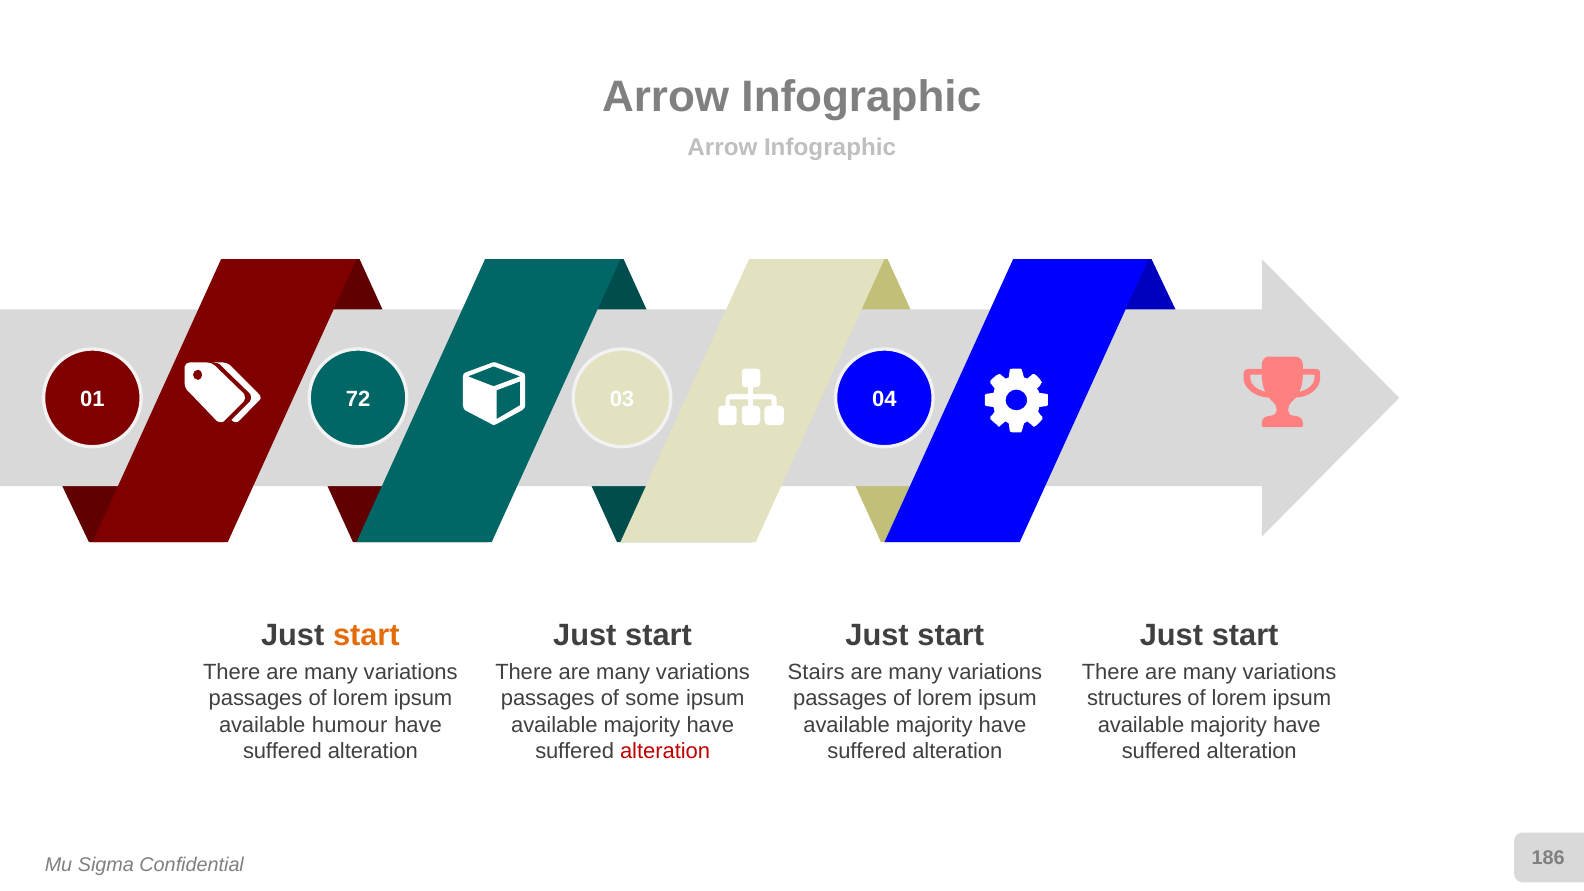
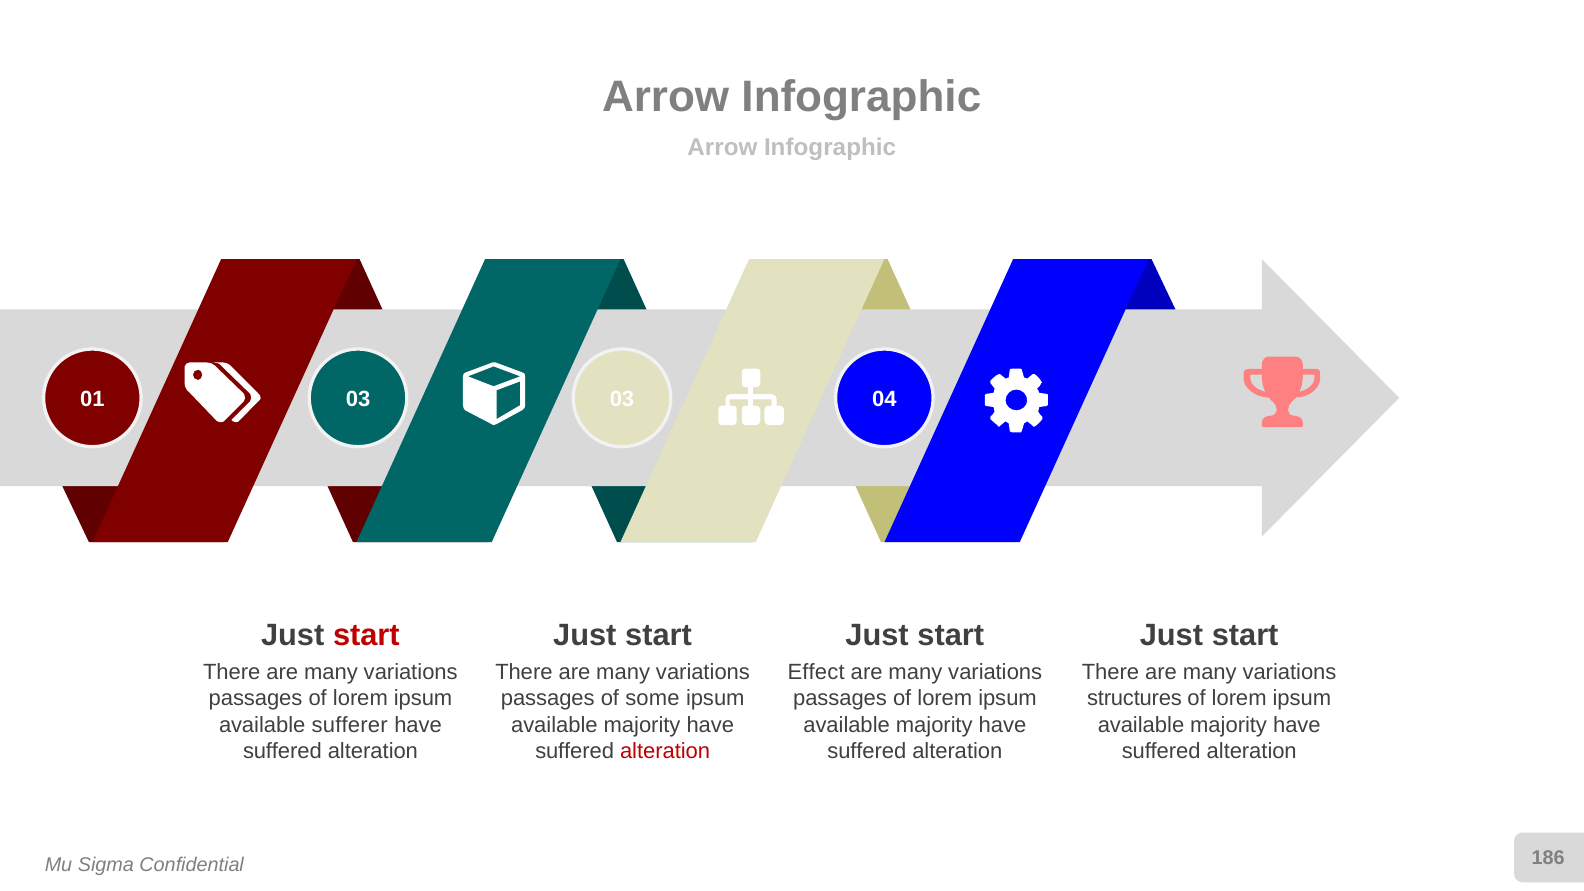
01 72: 72 -> 03
start at (366, 635) colour: orange -> red
Stairs: Stairs -> Effect
humour: humour -> sufferer
